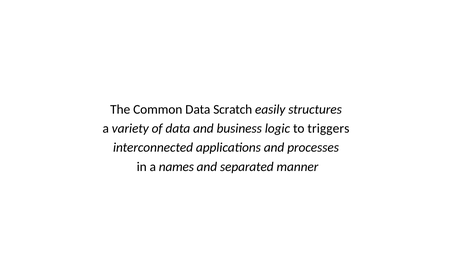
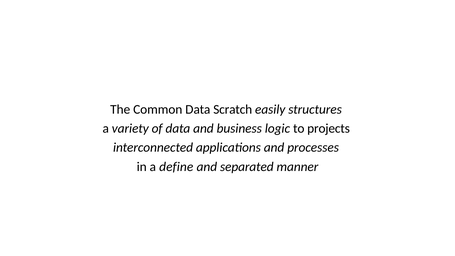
triggers: triggers -> projects
names: names -> define
